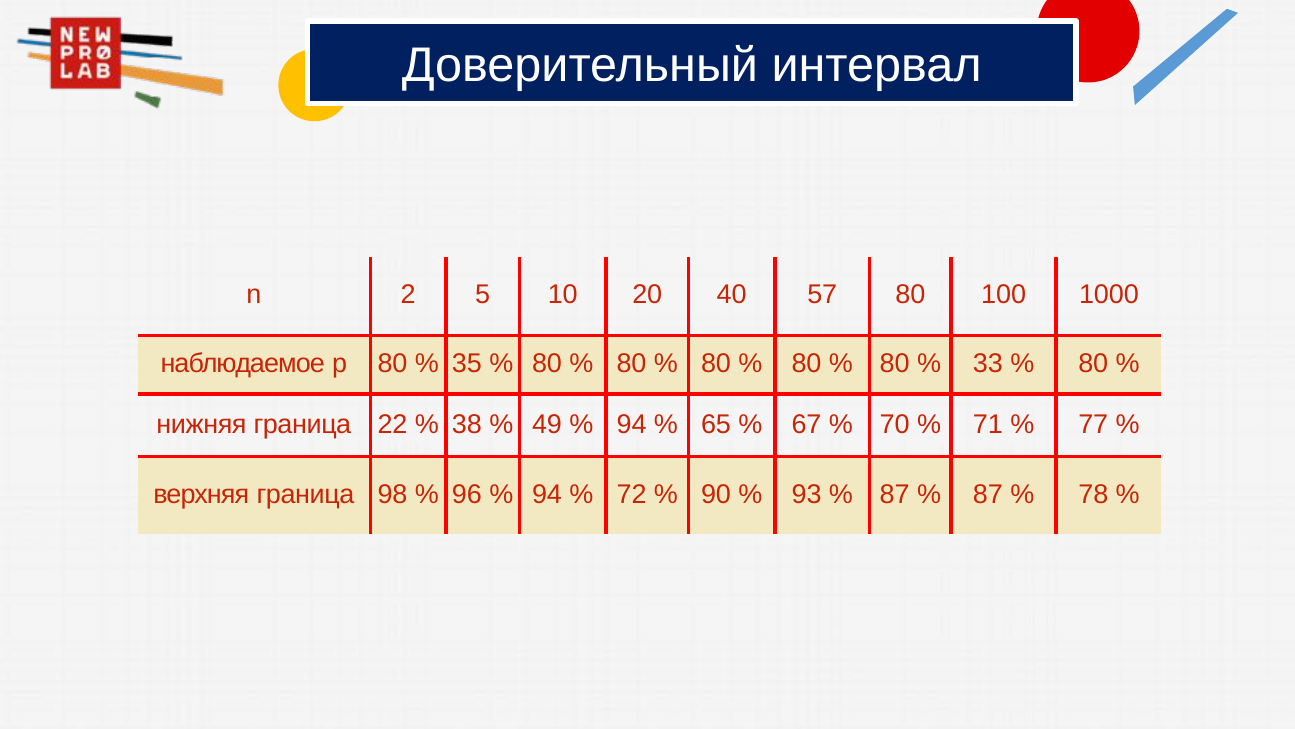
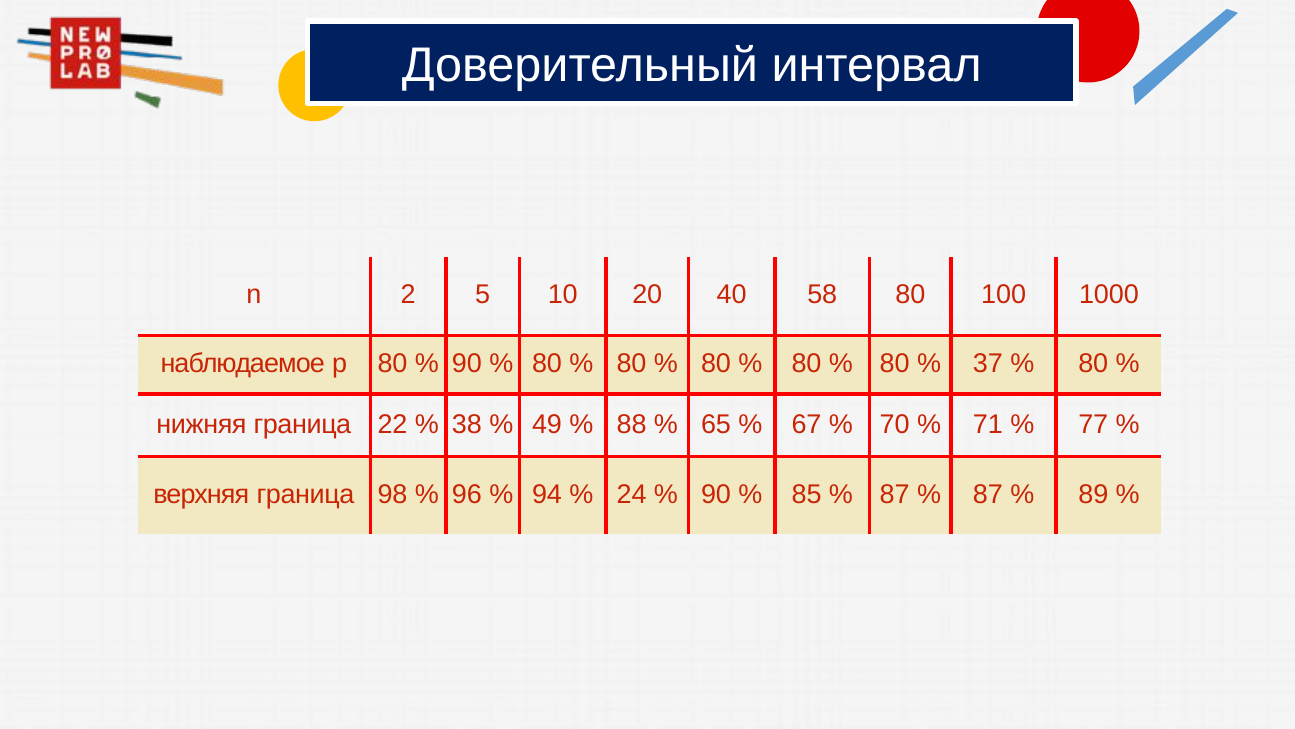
57: 57 -> 58
35 at (467, 363): 35 -> 90
33: 33 -> 37
94 at (632, 424): 94 -> 88
72: 72 -> 24
93: 93 -> 85
78: 78 -> 89
